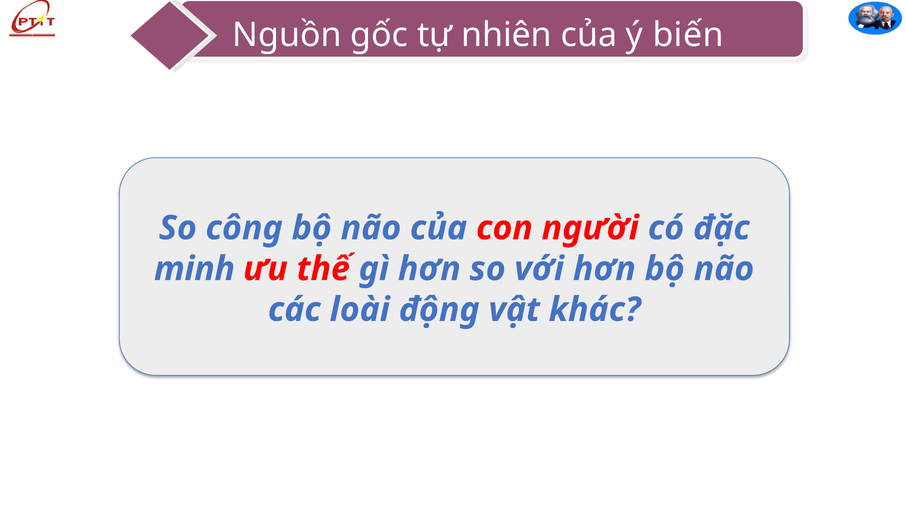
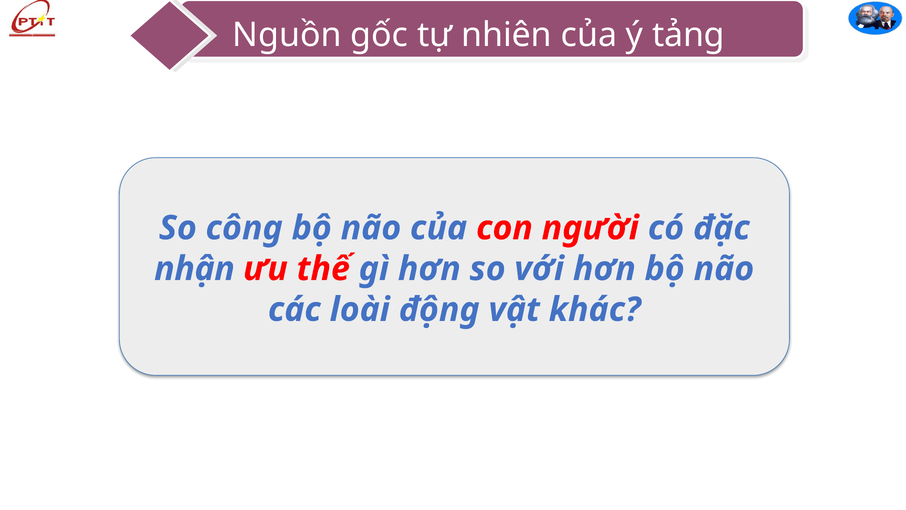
biến: biến -> tảng
minh: minh -> nhận
